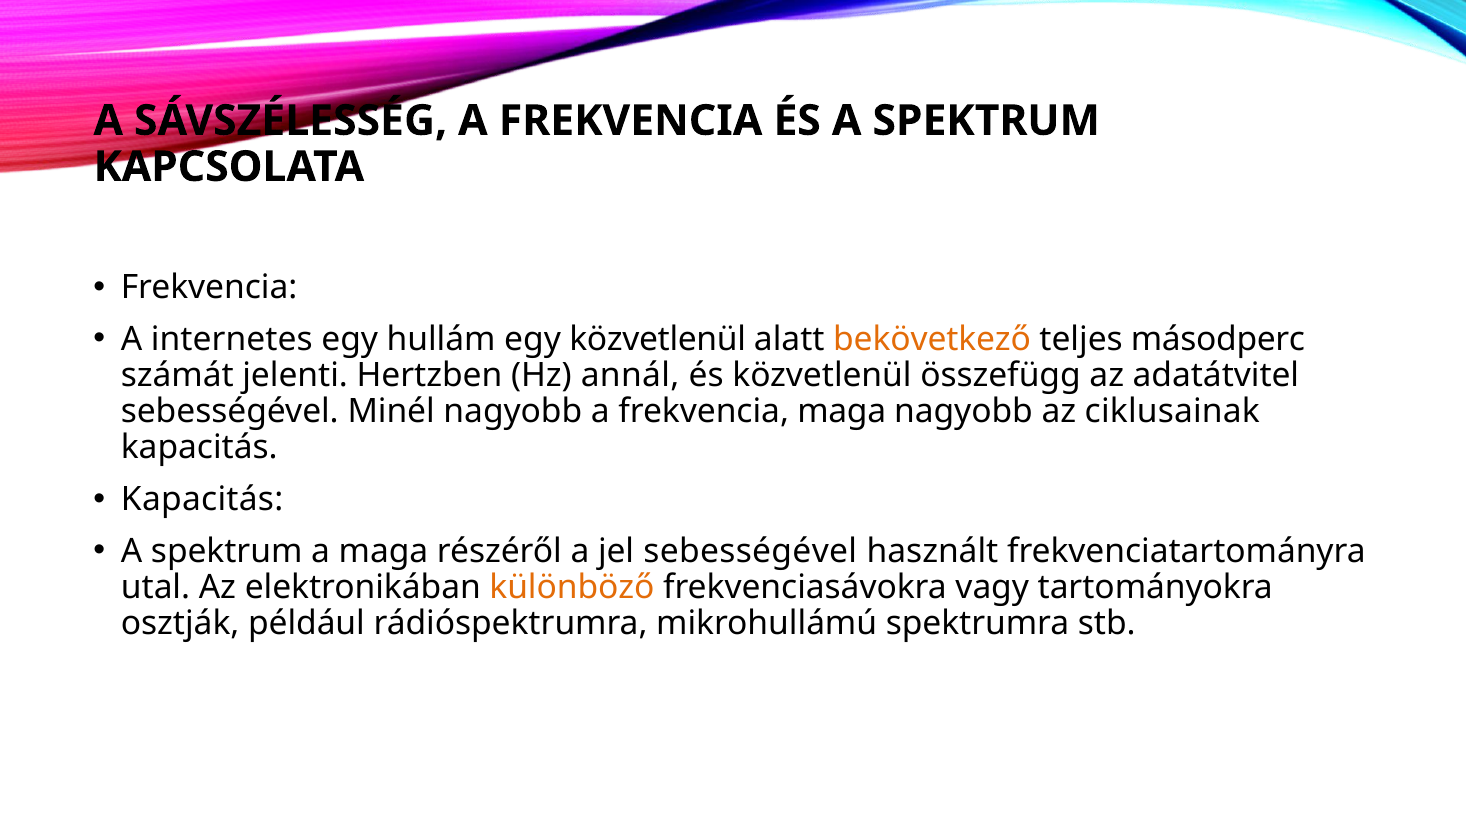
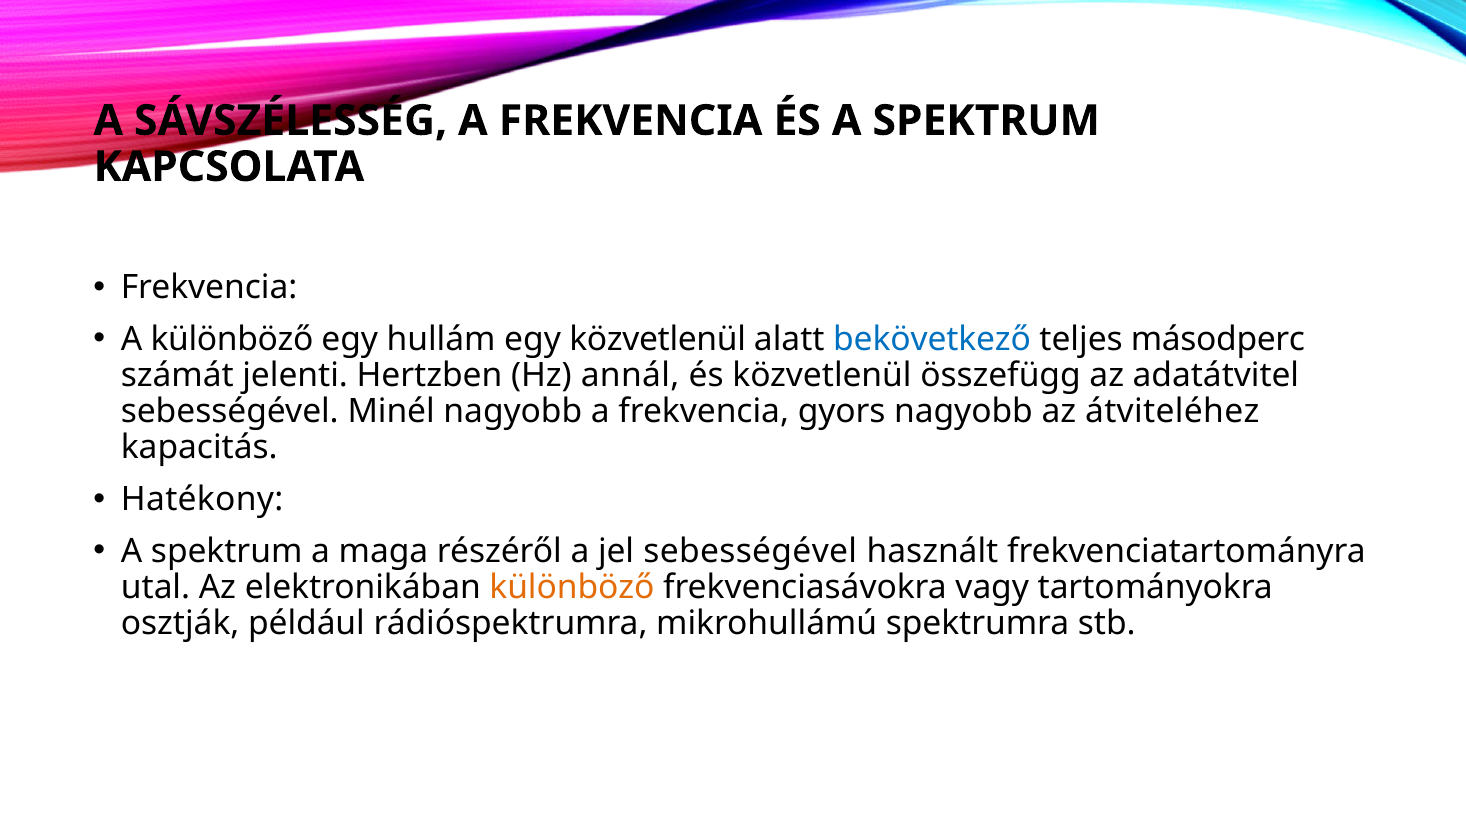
A internetes: internetes -> különböző
bekövetkező colour: orange -> blue
frekvencia maga: maga -> gyors
ciklusainak: ciklusainak -> átviteléhez
Kapacitás at (202, 499): Kapacitás -> Hatékony
